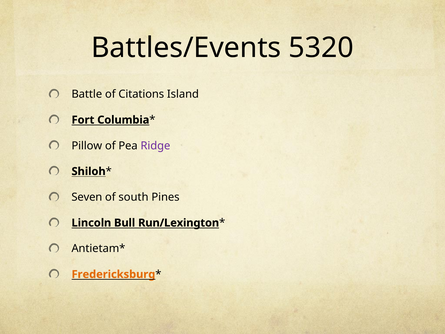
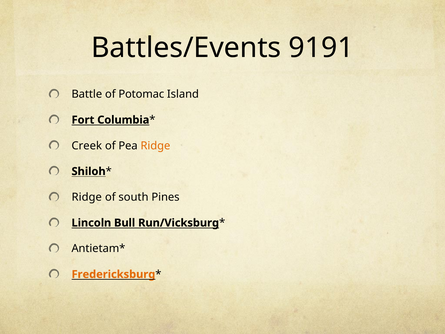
5320: 5320 -> 9191
Citations: Citations -> Potomac
Pillow: Pillow -> Creek
Ridge at (155, 146) colour: purple -> orange
Seven at (87, 197): Seven -> Ridge
Run/Lexington: Run/Lexington -> Run/Vicksburg
